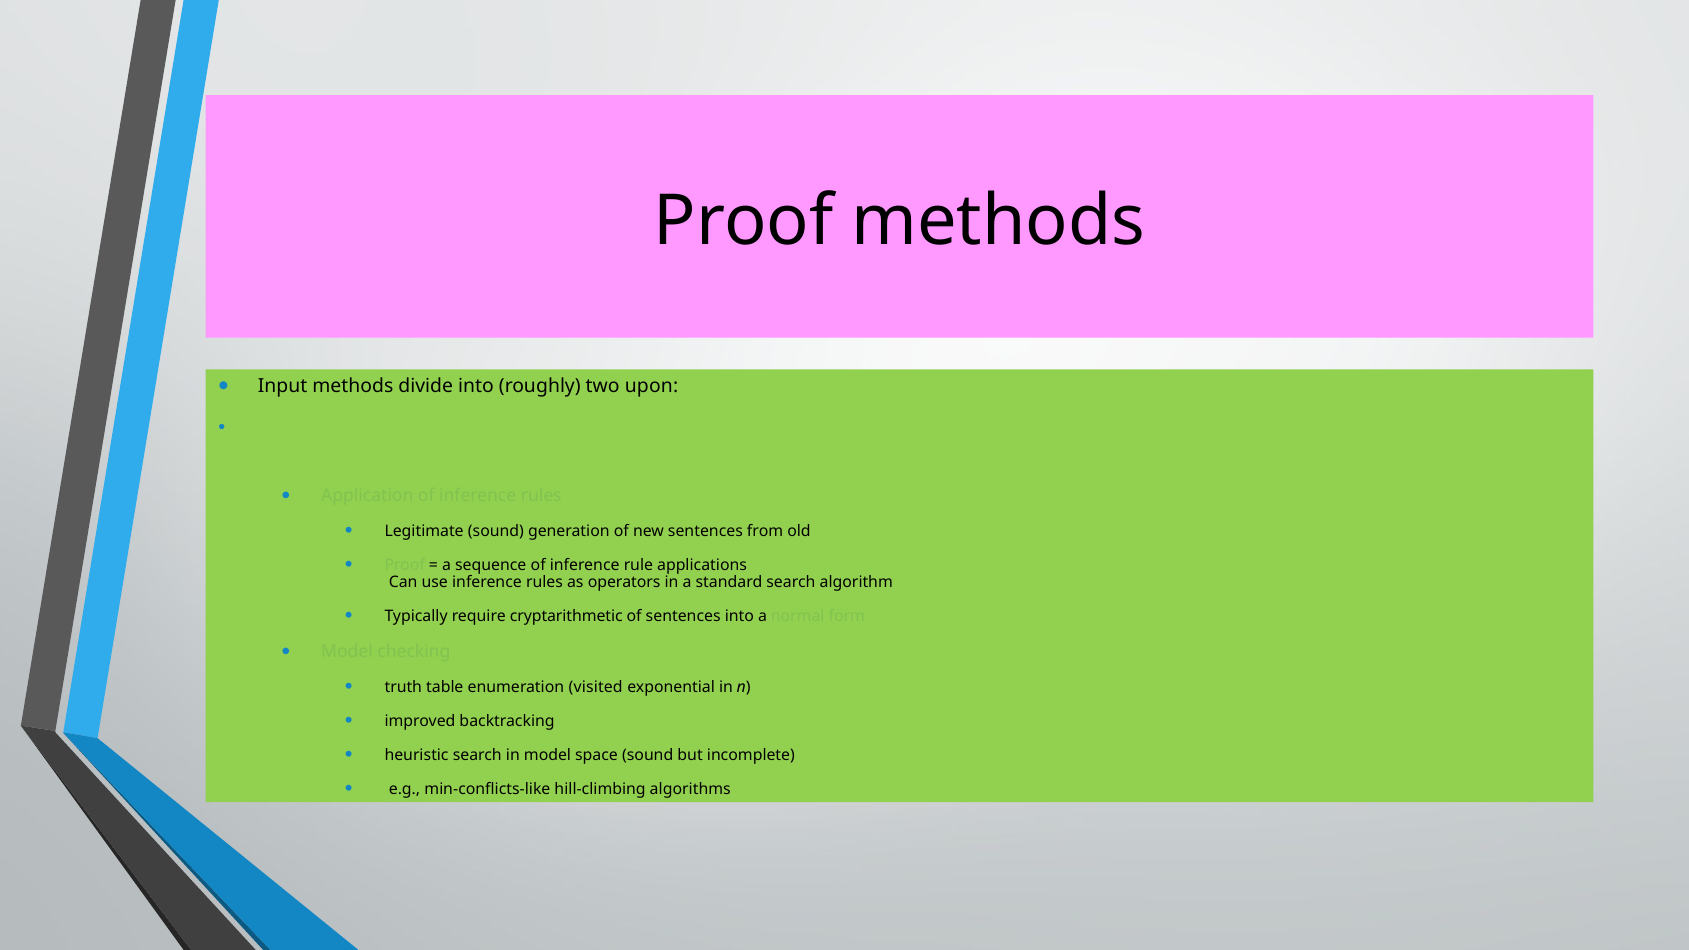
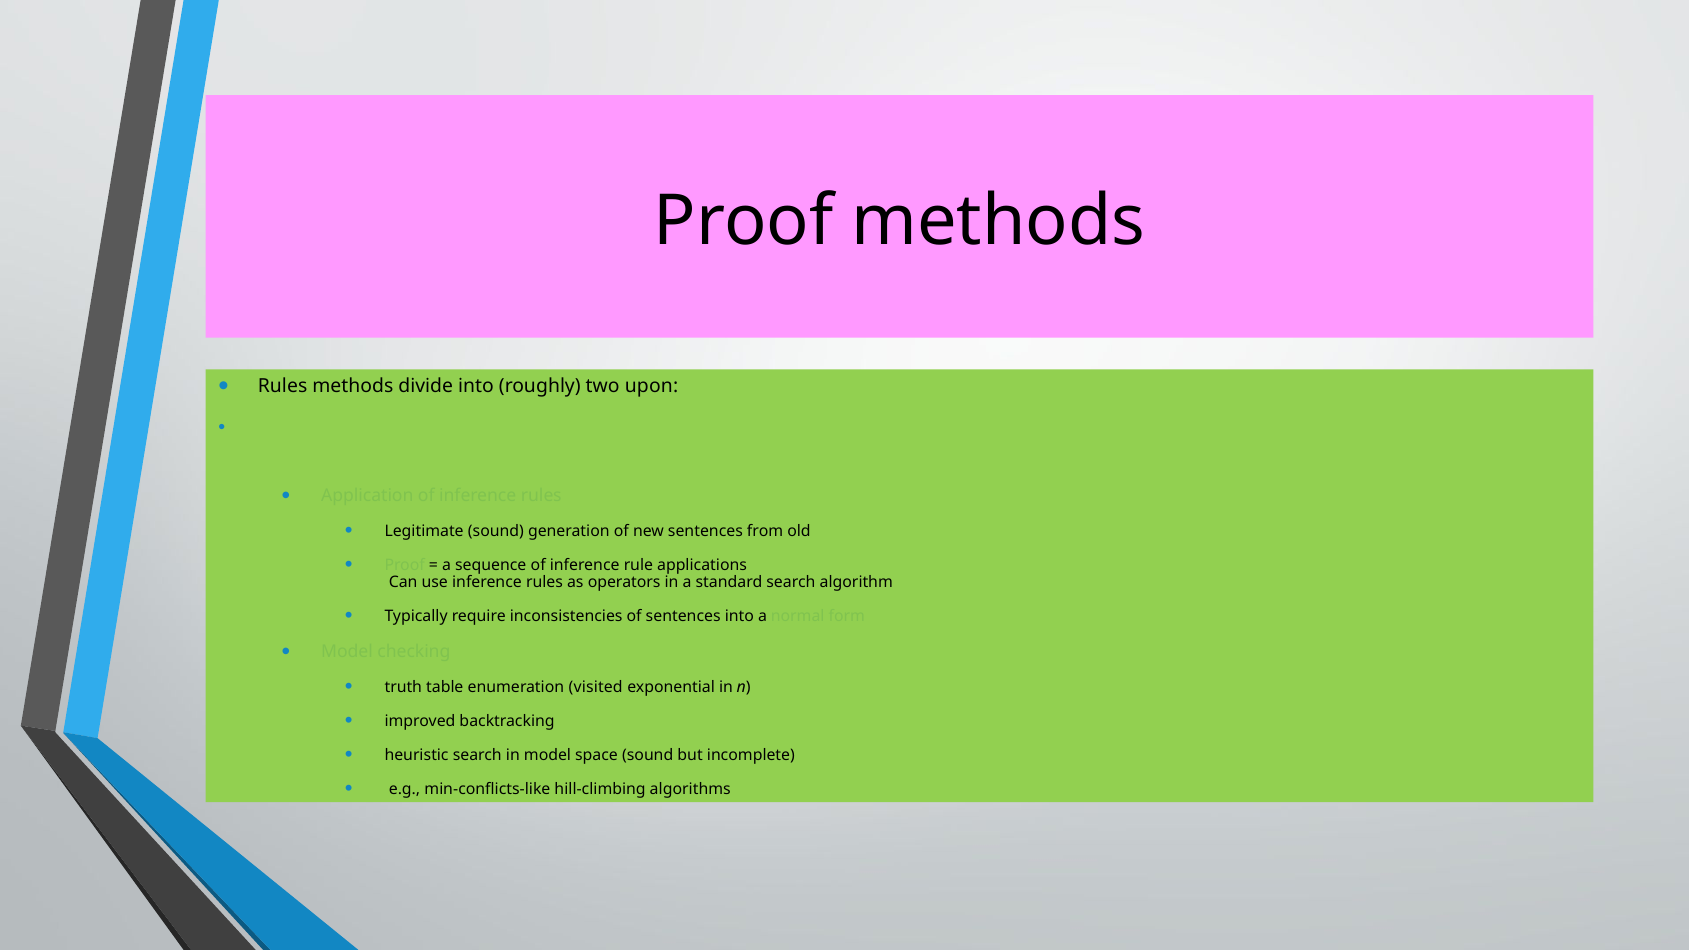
Input at (283, 386): Input -> Rules
cryptarithmetic: cryptarithmetic -> inconsistencies
